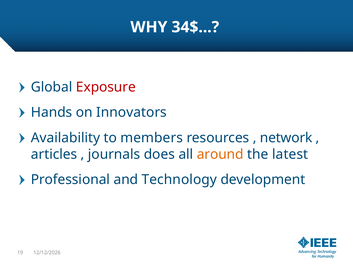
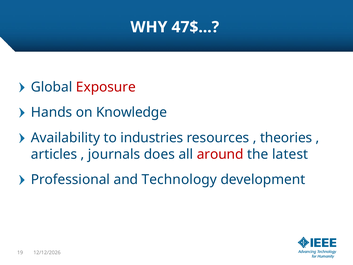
34$: 34$ -> 47$
Innovators: Innovators -> Knowledge
members: members -> industries
network: network -> theories
around colour: orange -> red
